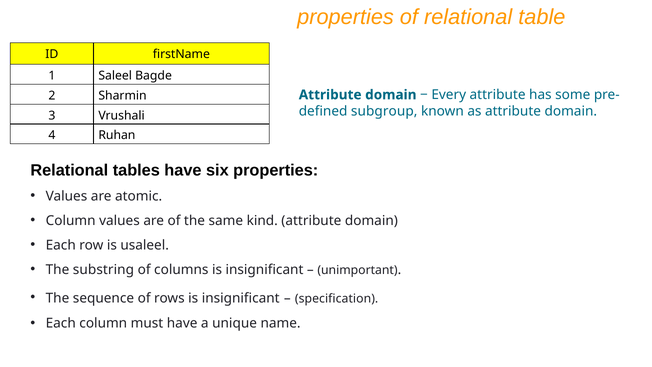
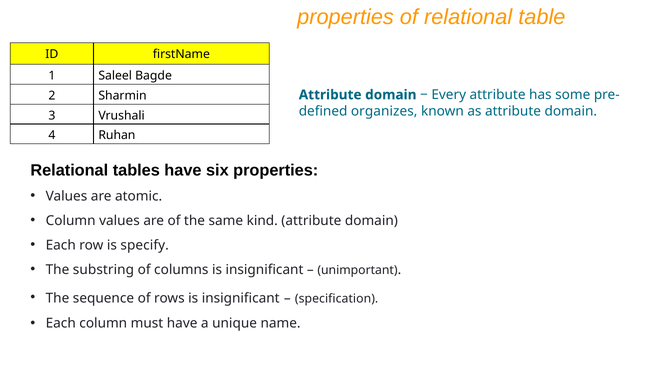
subgroup: subgroup -> organizes
usaleel: usaleel -> specify
